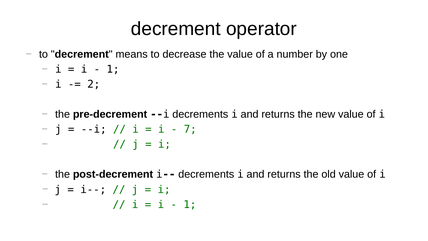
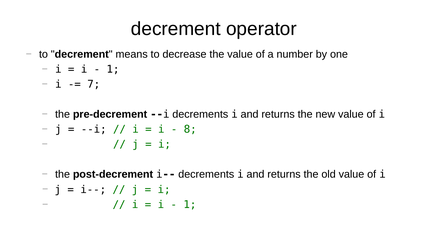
2: 2 -> 7
7: 7 -> 8
